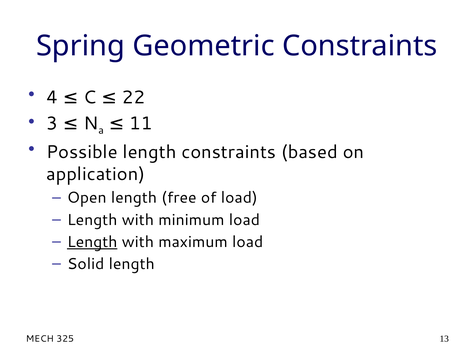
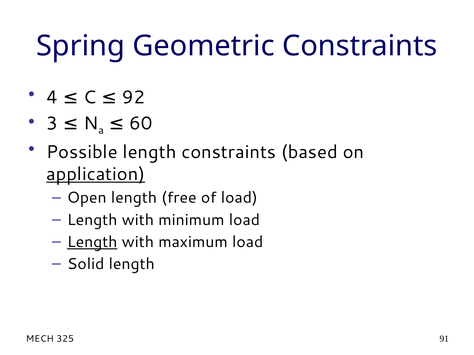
22: 22 -> 92
11: 11 -> 60
application underline: none -> present
13: 13 -> 91
